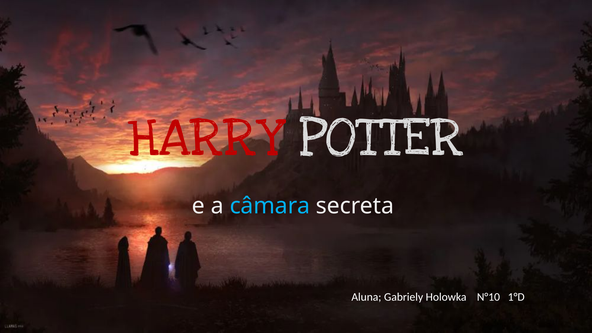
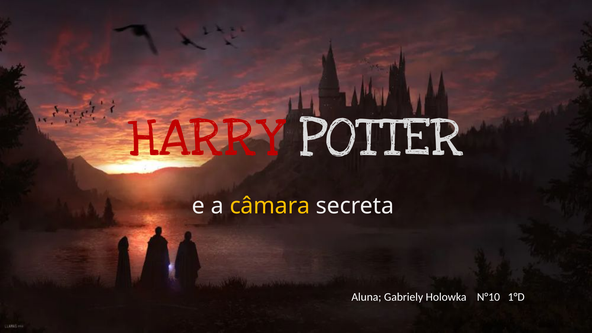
câmara colour: light blue -> yellow
